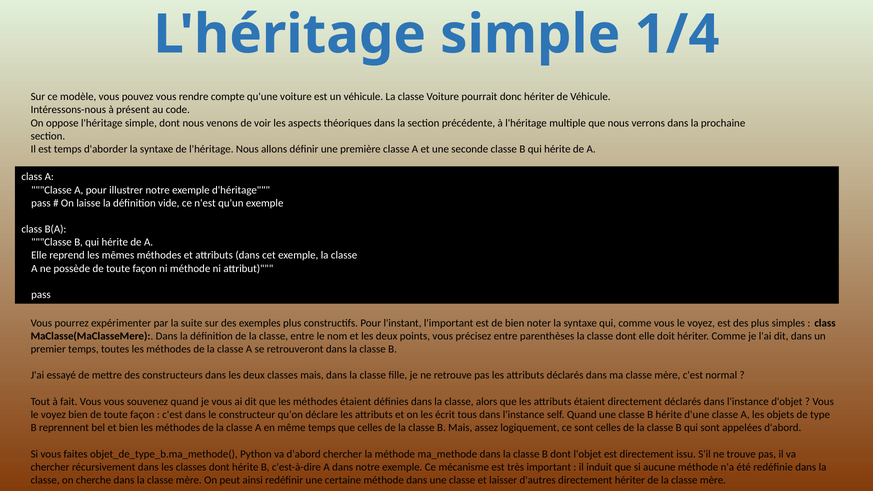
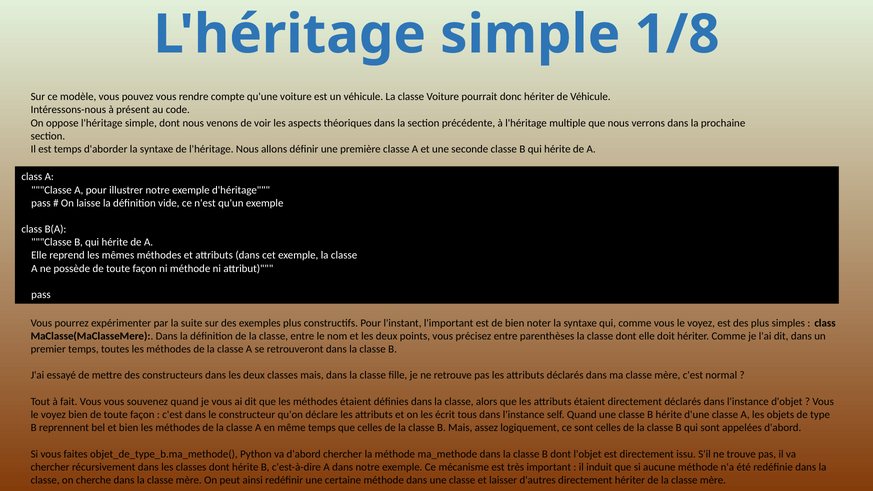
1/4: 1/4 -> 1/8
